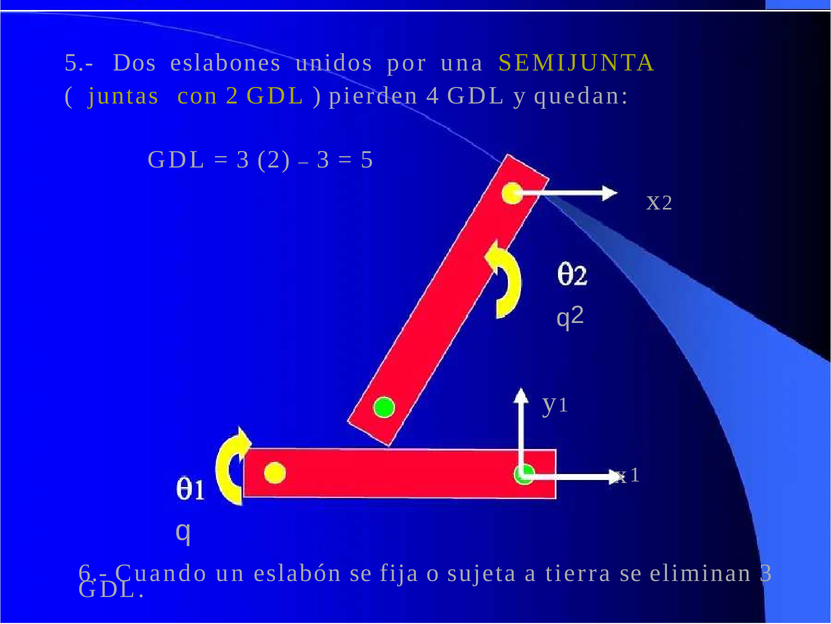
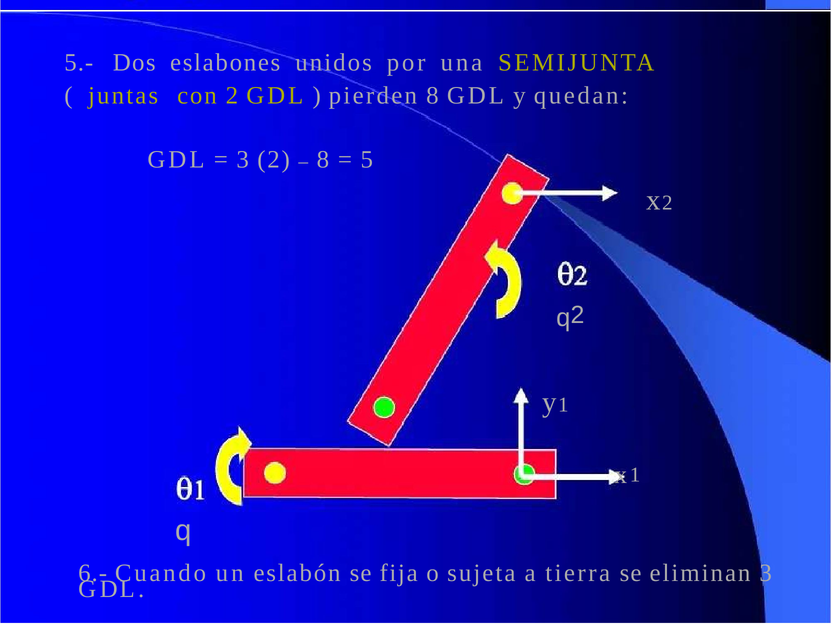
pierden 4: 4 -> 8
3 at (323, 160): 3 -> 8
